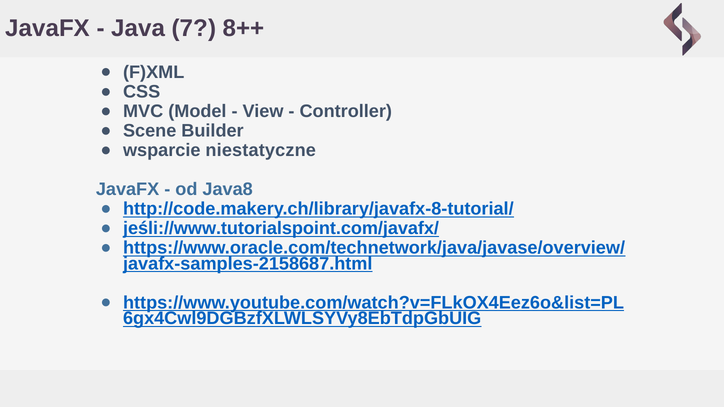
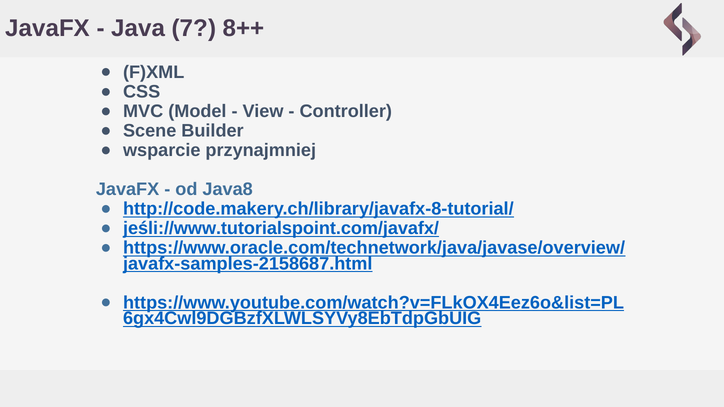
niestatyczne: niestatyczne -> przynajmniej
